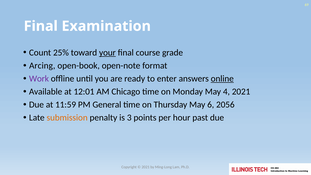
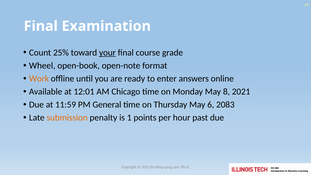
Arcing: Arcing -> Wheel
Work colour: purple -> orange
online underline: present -> none
4: 4 -> 8
2056: 2056 -> 2083
3: 3 -> 1
